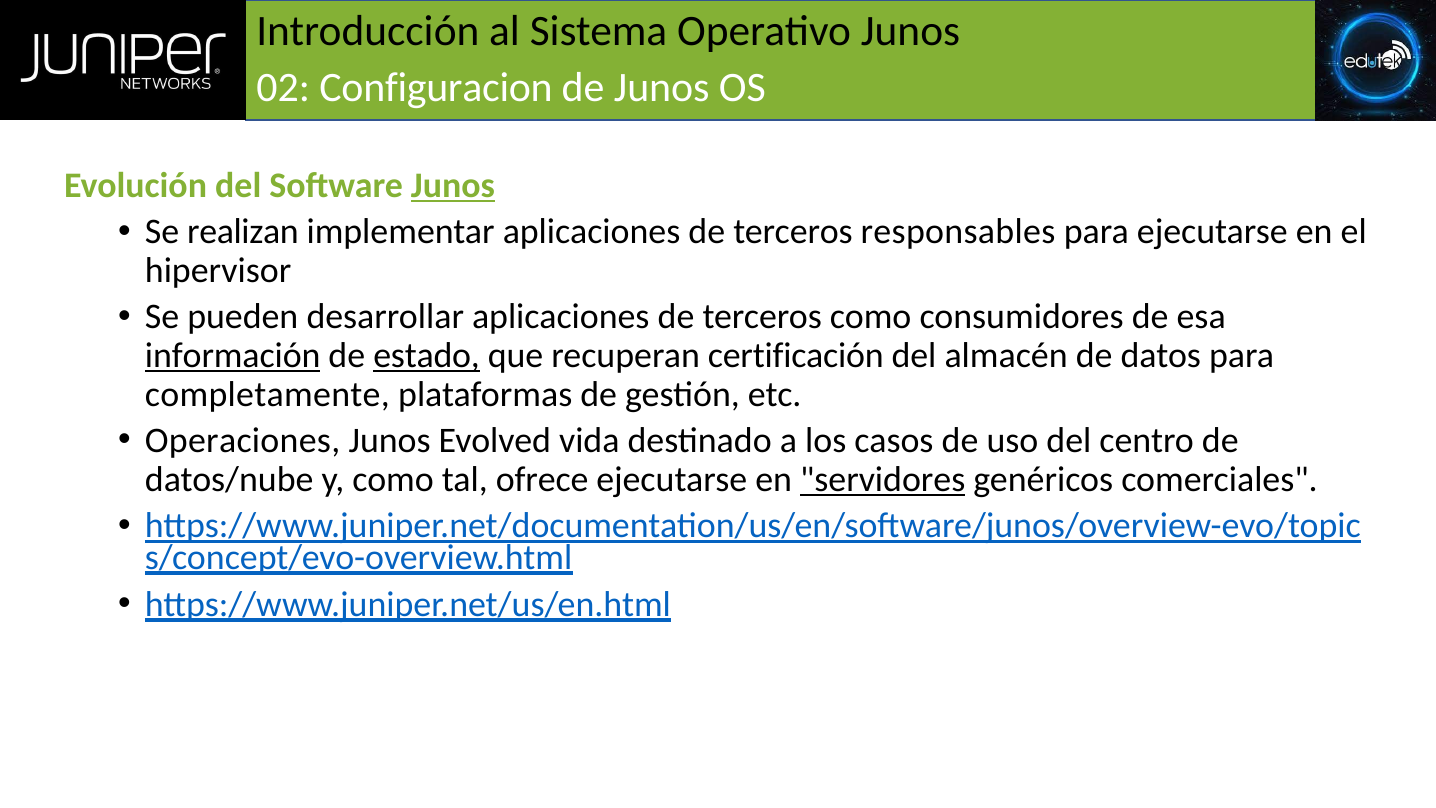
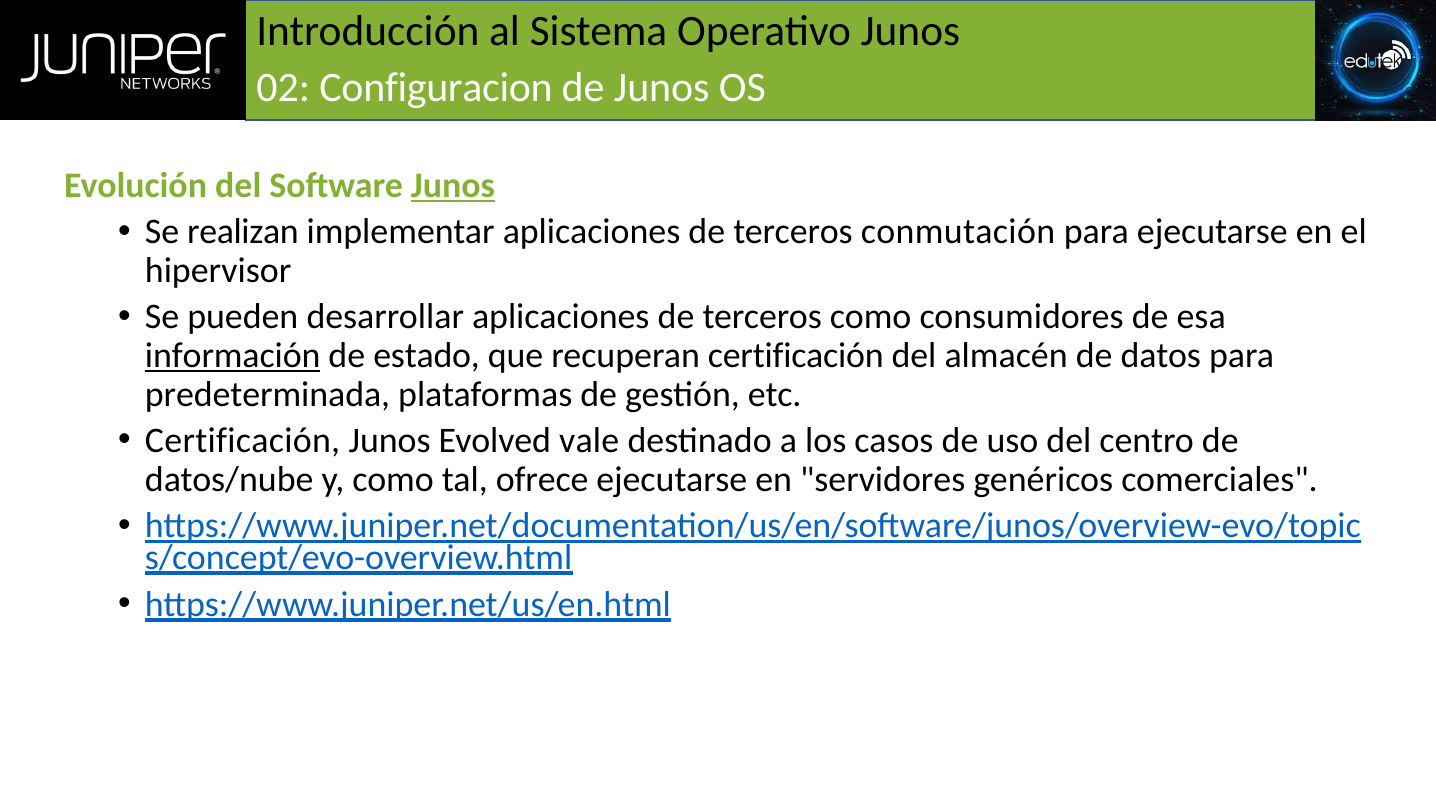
responsables: responsables -> conmutación
estado underline: present -> none
completamente: completamente -> predeterminada
Operaciones at (243, 440): Operaciones -> Certificación
vida: vida -> vale
servidores underline: present -> none
